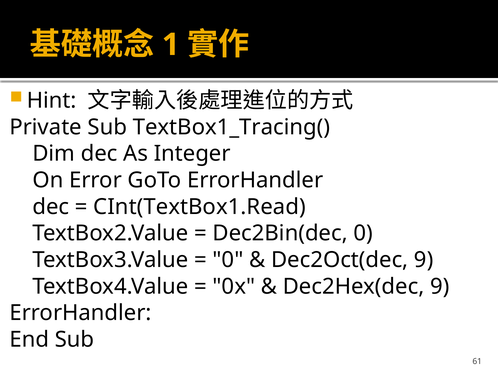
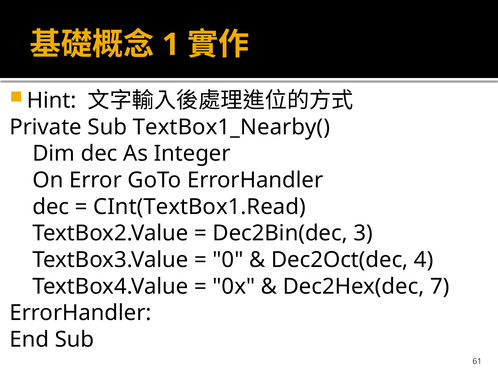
TextBox1_Tracing(: TextBox1_Tracing( -> TextBox1_Nearby(
Dec2Bin(dec 0: 0 -> 3
Dec2Oct(dec 9: 9 -> 4
Dec2Hex(dec 9: 9 -> 7
